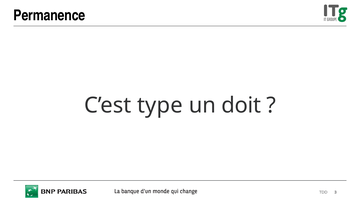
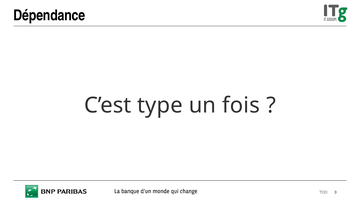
Permanence: Permanence -> Dépendance
doit: doit -> fois
